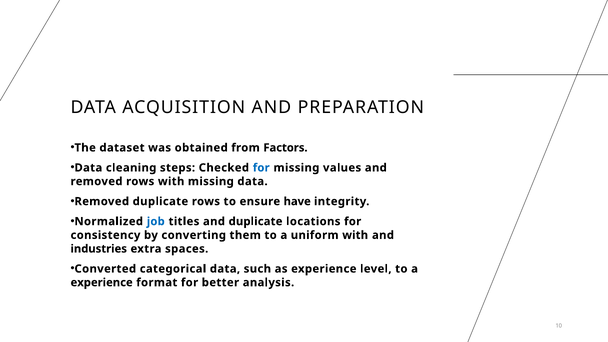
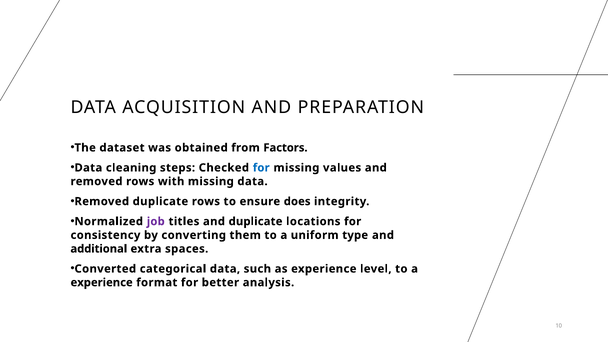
have: have -> does
job colour: blue -> purple
uniform with: with -> type
industries: industries -> additional
